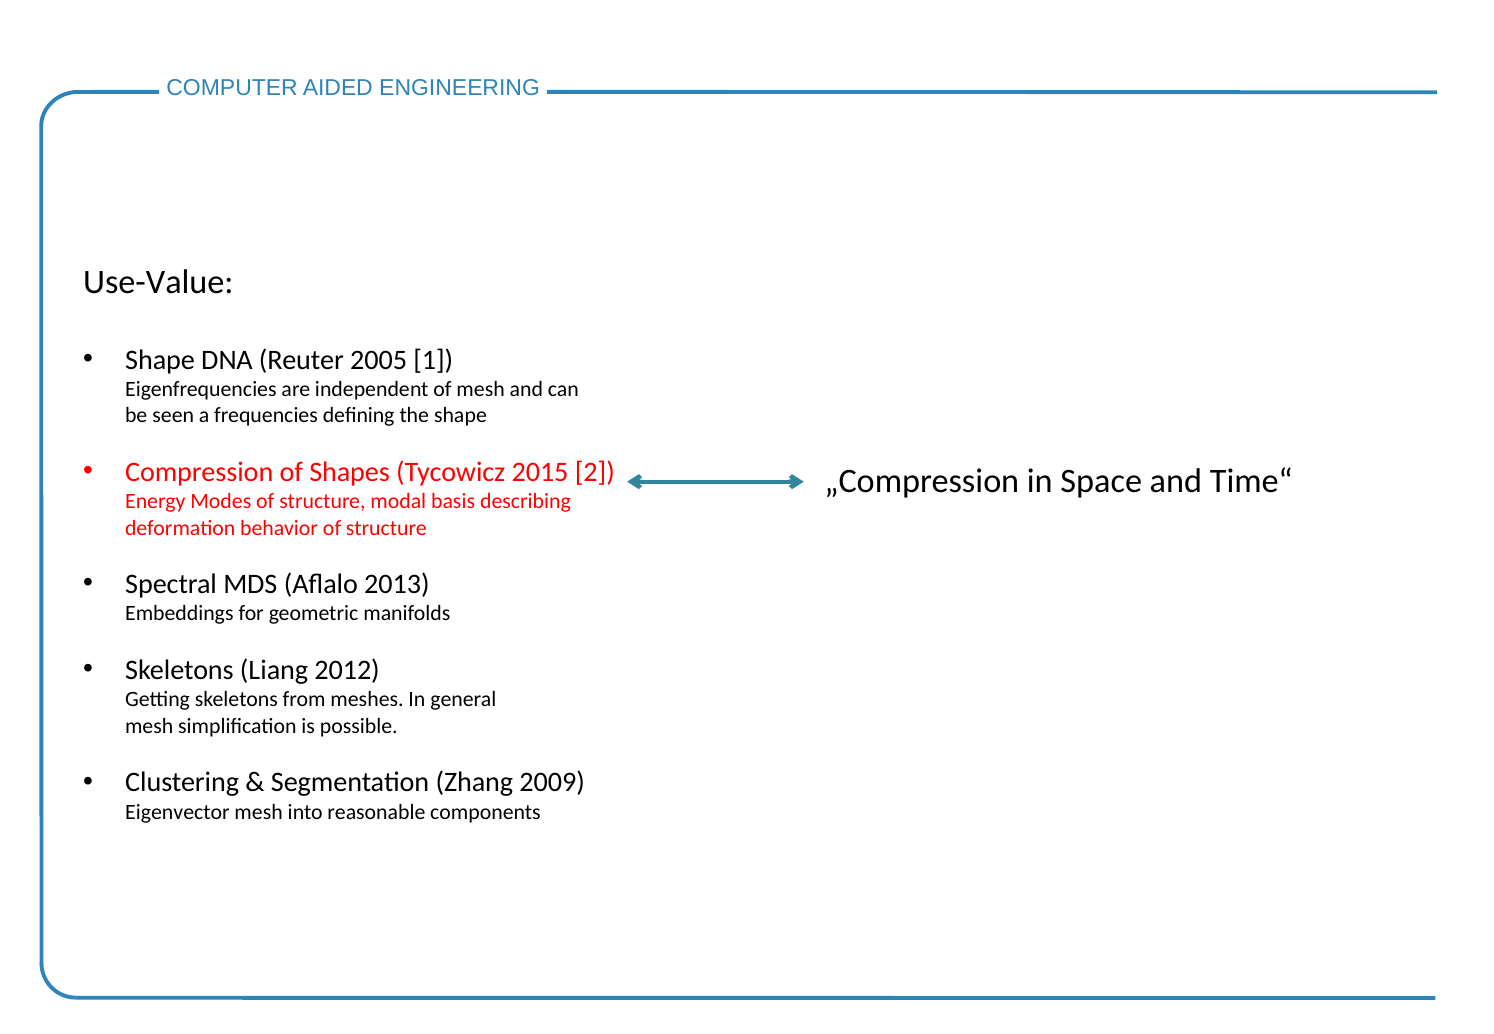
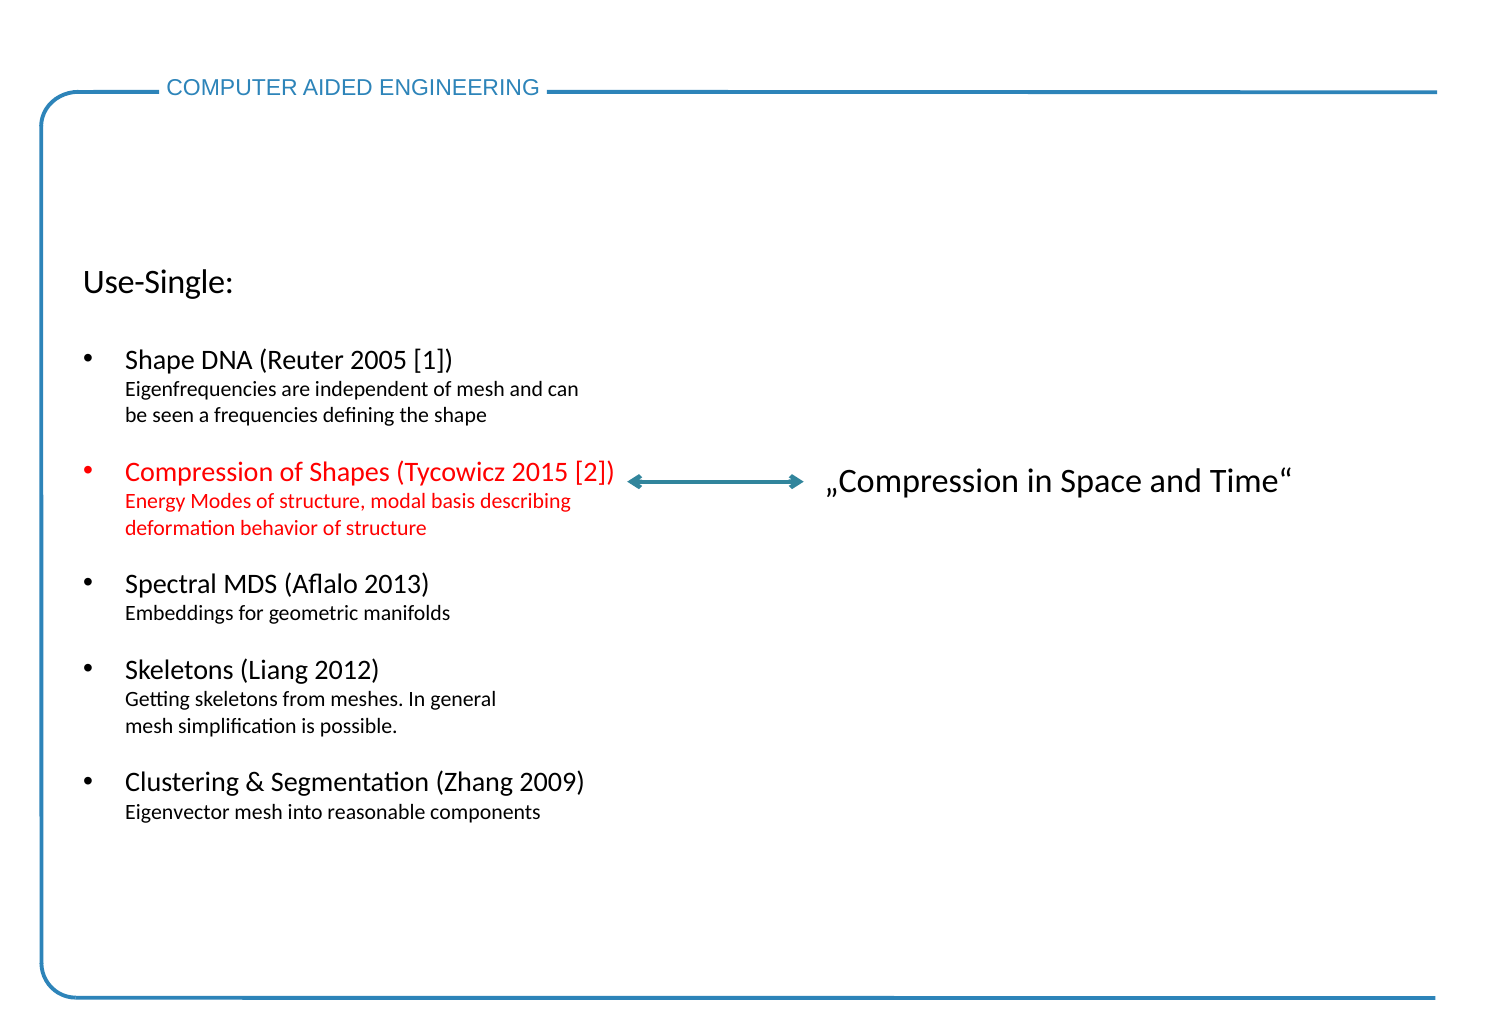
Use-Value: Use-Value -> Use-Single
